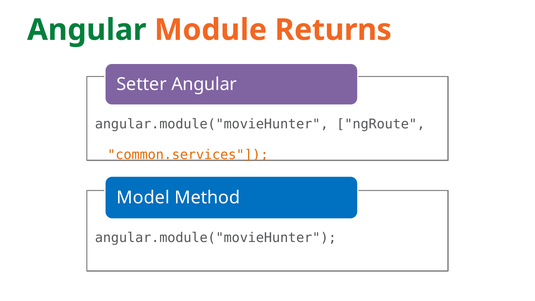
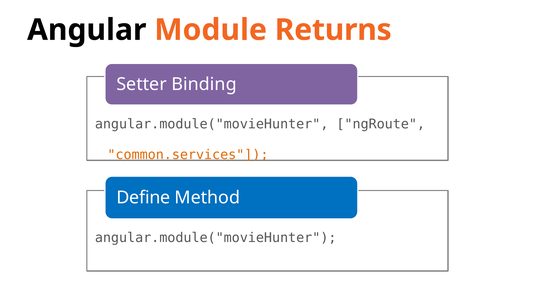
Angular at (87, 30) colour: green -> black
Setter Angular: Angular -> Binding
Model: Model -> Define
